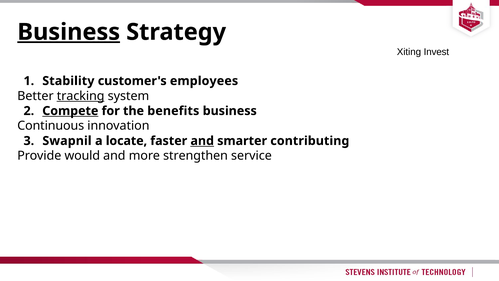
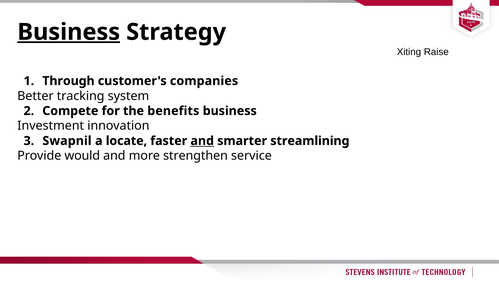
Invest: Invest -> Raise
Stability: Stability -> Through
employees: employees -> companies
tracking underline: present -> none
Compete underline: present -> none
Continuous: Continuous -> Investment
contributing: contributing -> streamlining
